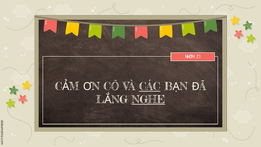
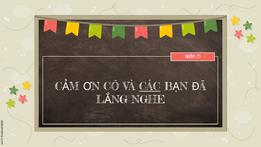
NGHE underline: present -> none
